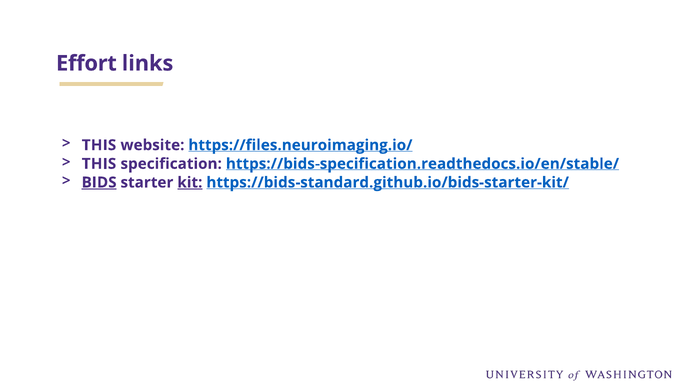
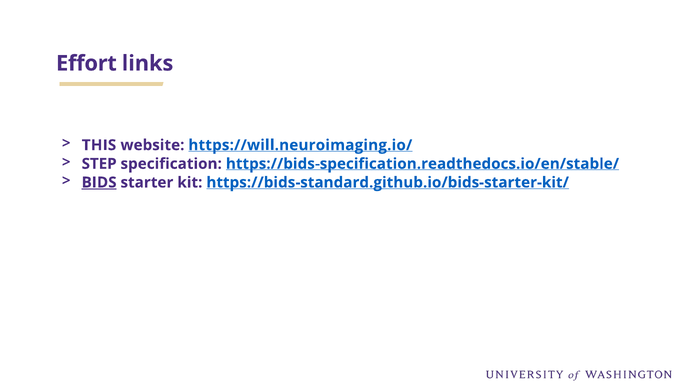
https://files.neuroimaging.io/: https://files.neuroimaging.io/ -> https://will.neuroimaging.io/
THIS at (99, 164): THIS -> STEP
kit underline: present -> none
